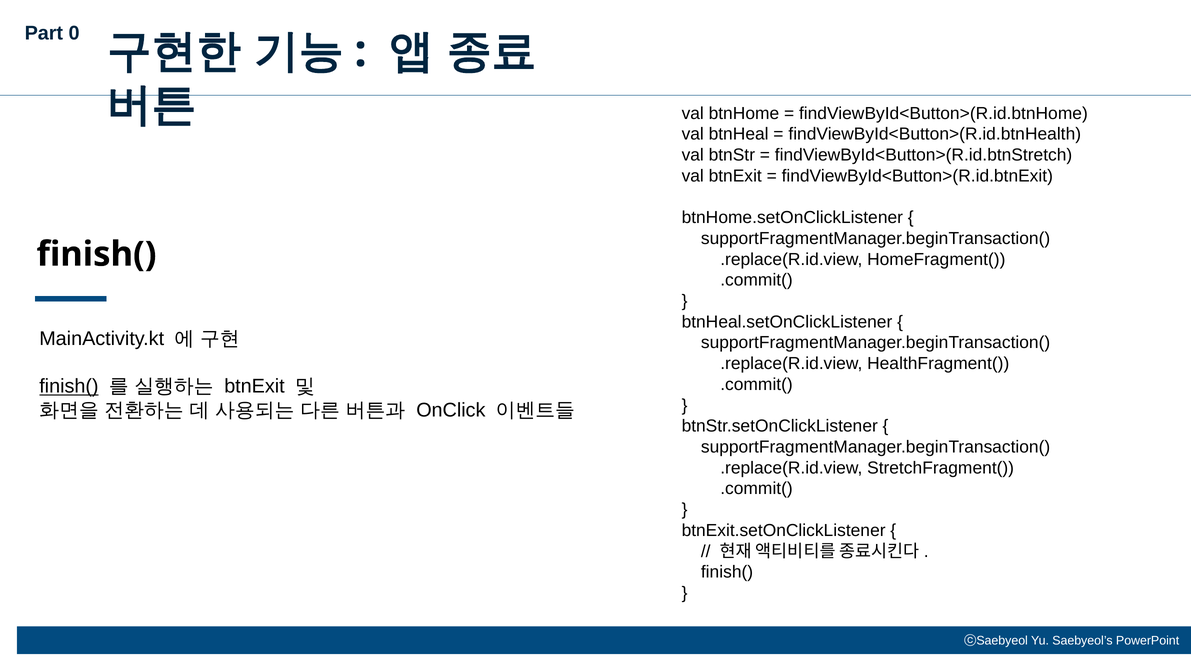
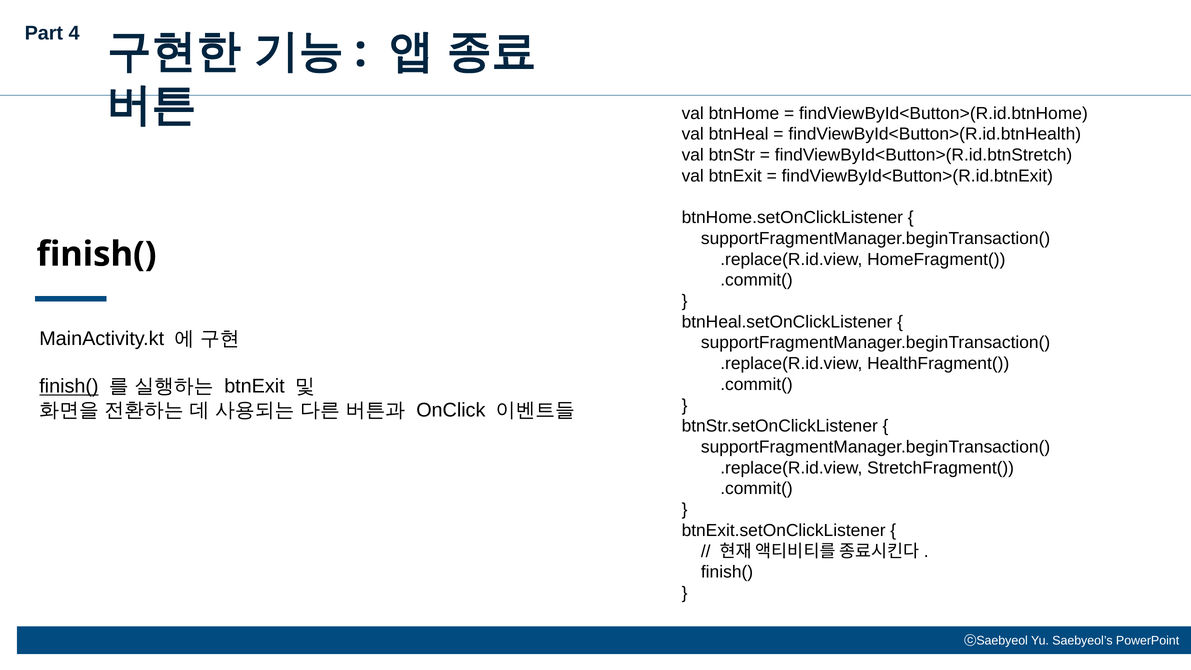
0: 0 -> 4
